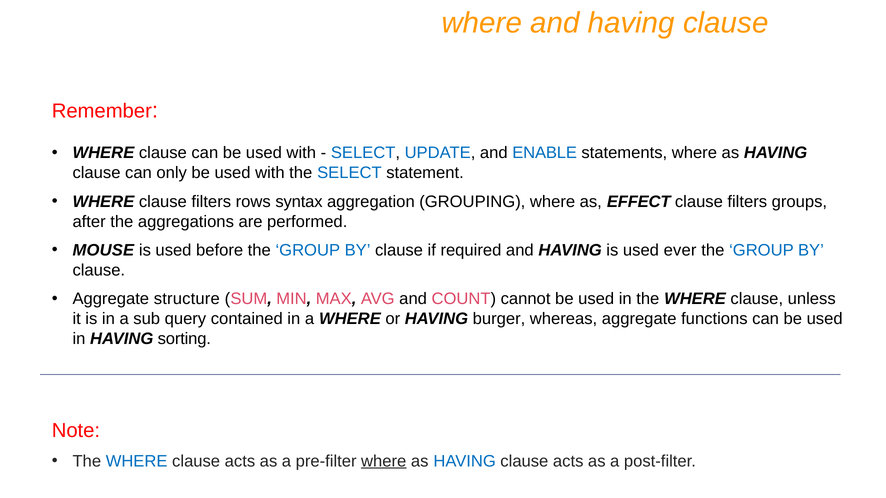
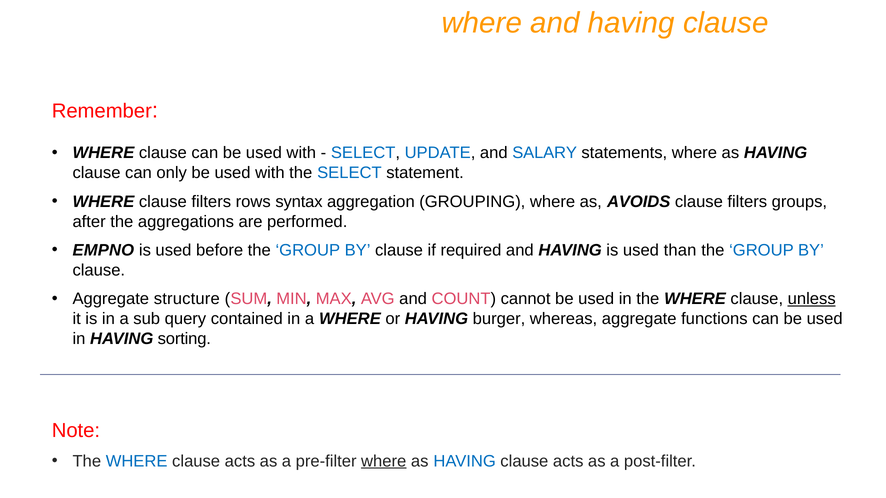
ENABLE: ENABLE -> SALARY
EFFECT: EFFECT -> AVOIDS
MOUSE: MOUSE -> EMPNO
ever: ever -> than
unless underline: none -> present
